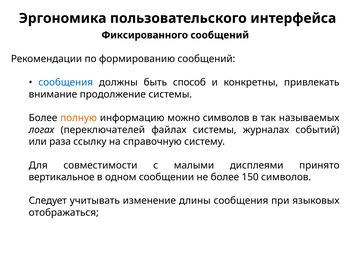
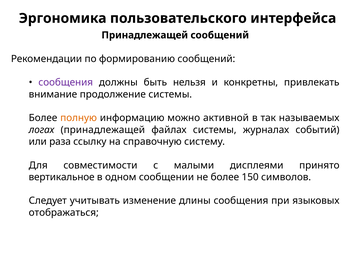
Фиксированного at (145, 35): Фиксированного -> Принадлежащей
сообщения at (66, 83) colour: blue -> purple
способ: способ -> нельзя
можно символов: символов -> активной
логах переключателей: переключателей -> принадлежащей
